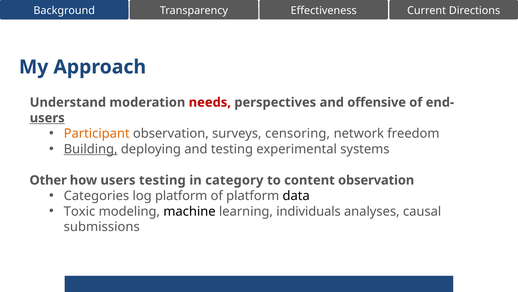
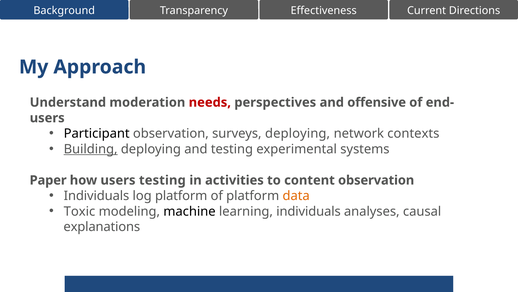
users at (47, 118) underline: present -> none
Participant colour: orange -> black
surveys censoring: censoring -> deploying
freedom: freedom -> contexts
Other: Other -> Paper
category: category -> activities
Categories at (96, 195): Categories -> Individuals
data colour: black -> orange
submissions: submissions -> explanations
